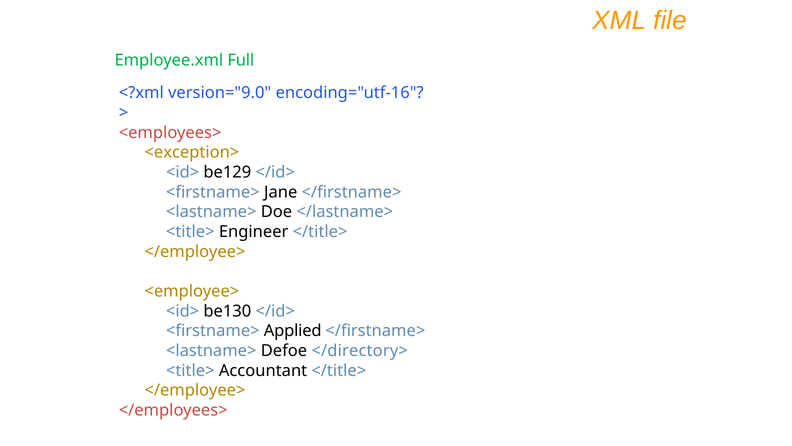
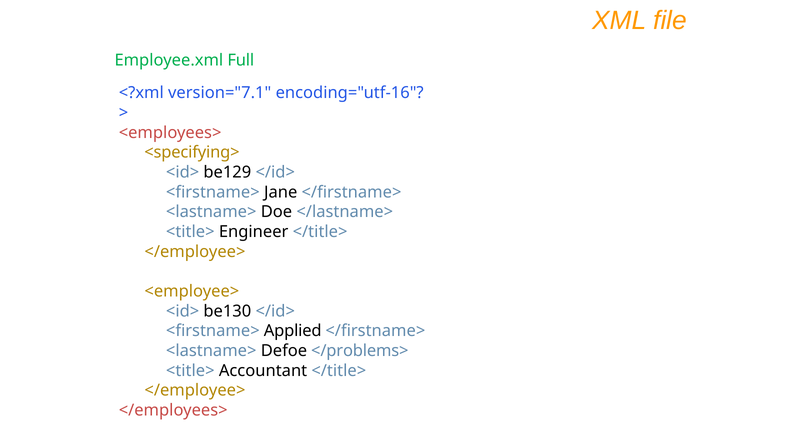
version="9.0: version="9.0 -> version="7.1
<exception>: <exception> -> <specifying>
</directory>: </directory> -> </problems>
